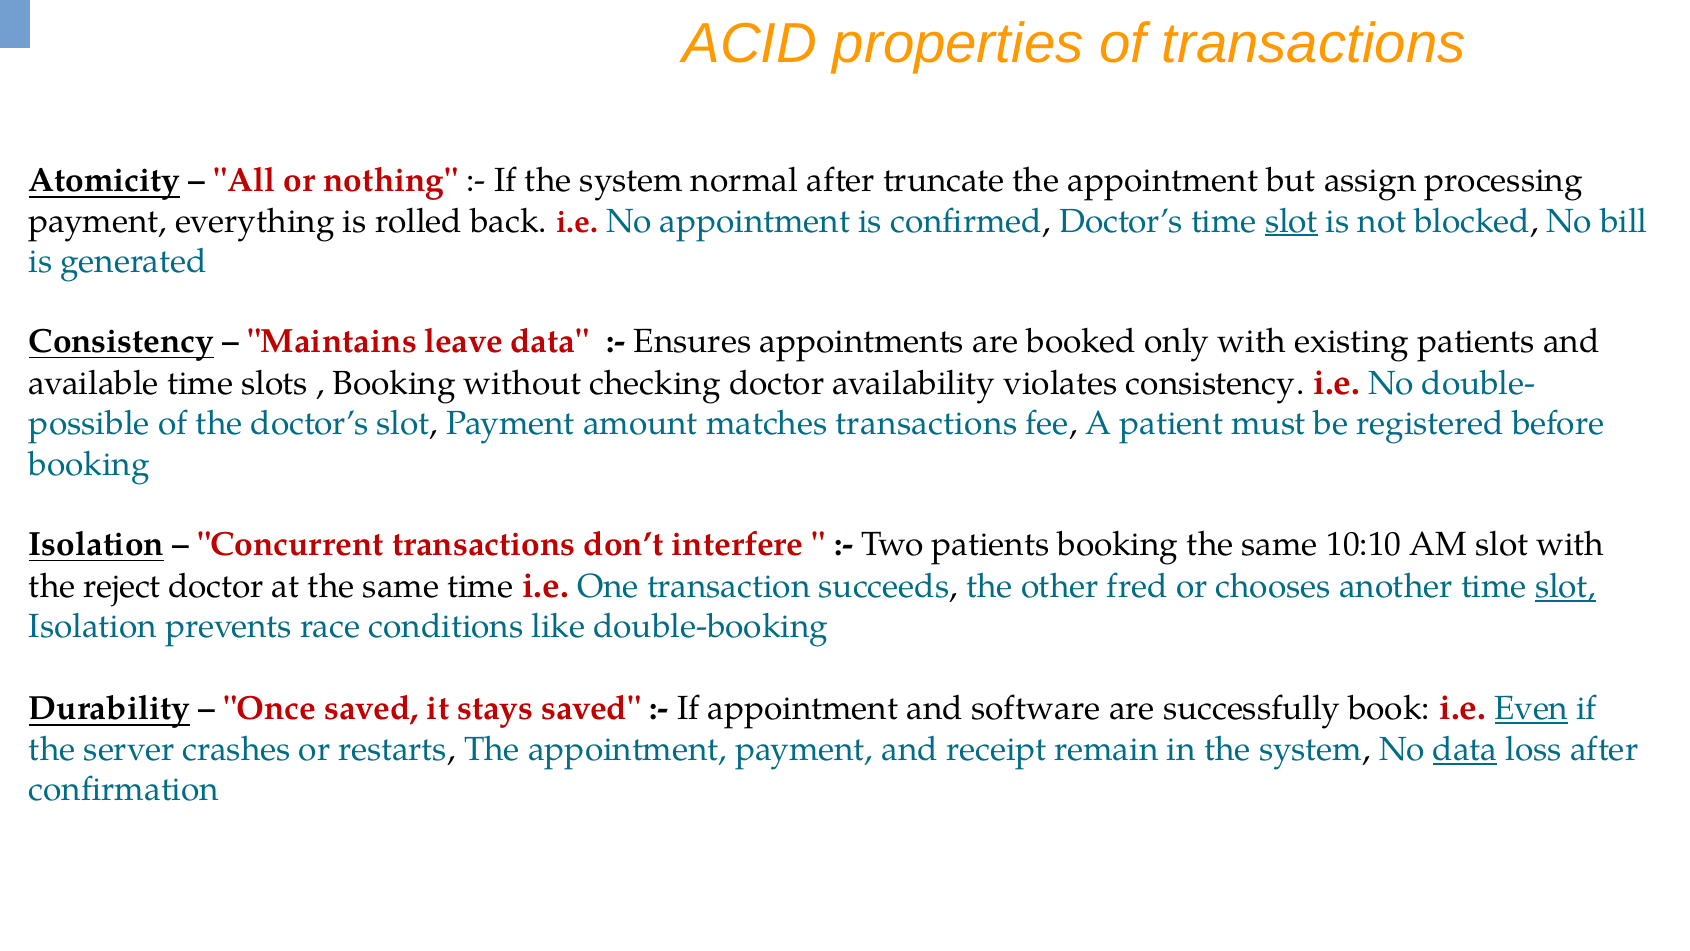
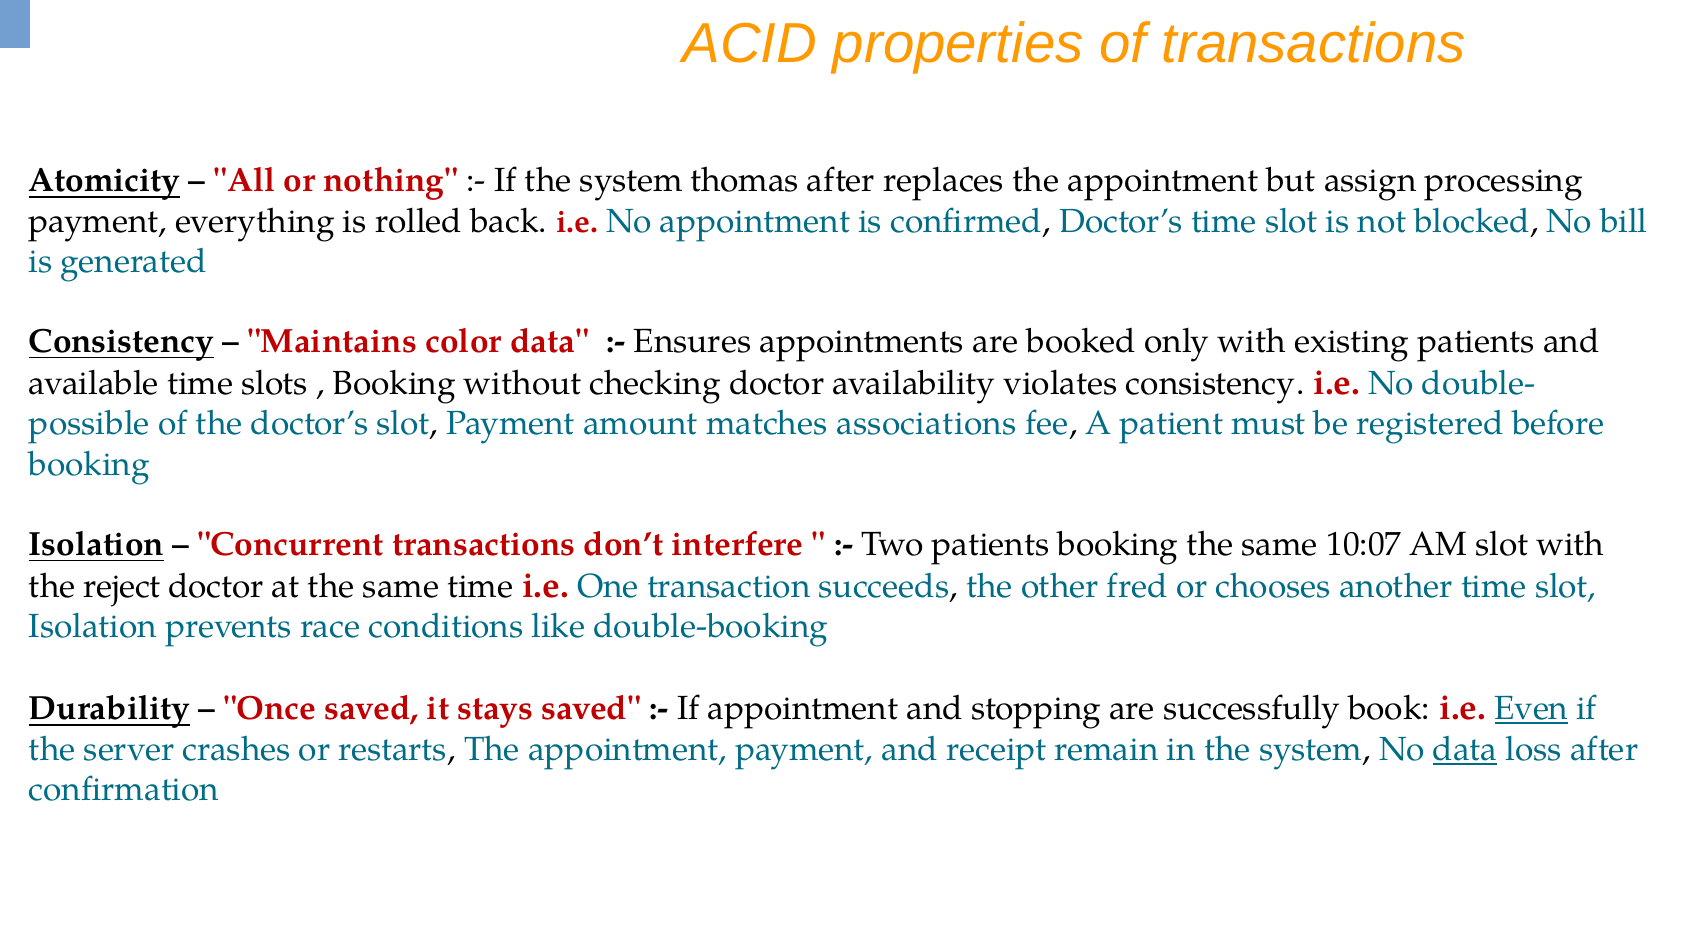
normal: normal -> thomas
truncate: truncate -> replaces
slot at (1291, 221) underline: present -> none
leave: leave -> color
matches transactions: transactions -> associations
10:10: 10:10 -> 10:07
slot at (1566, 586) underline: present -> none
software: software -> stopping
